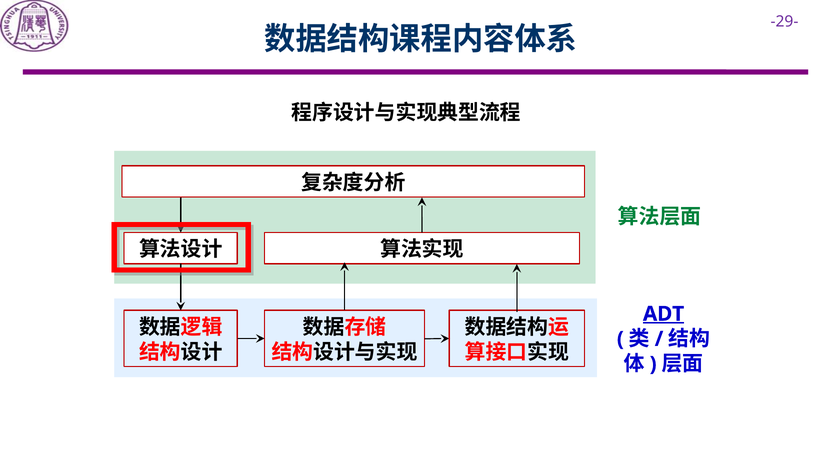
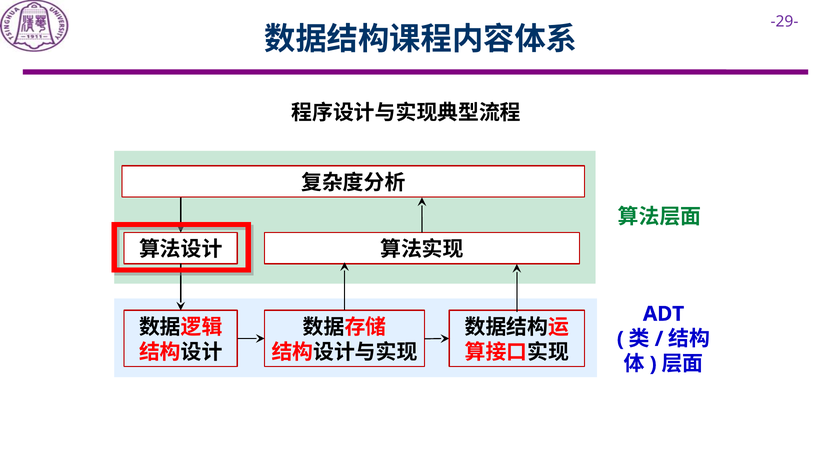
ADT underline: present -> none
